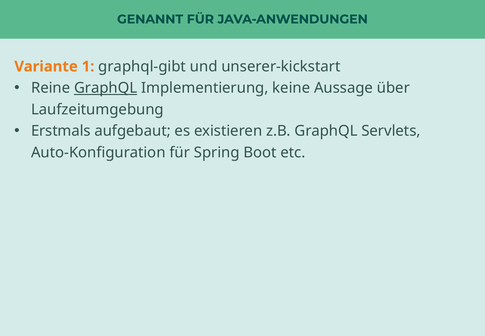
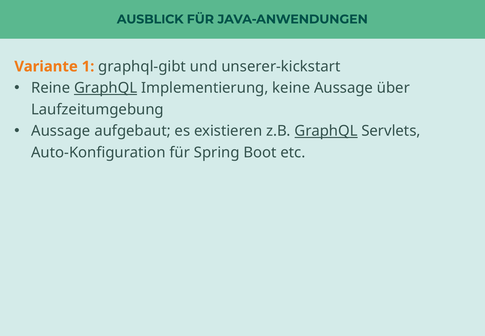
GENANNT: GENANNT -> AUSBLICK
Erstmals at (61, 131): Erstmals -> Aussage
GraphQL at (326, 131) underline: none -> present
